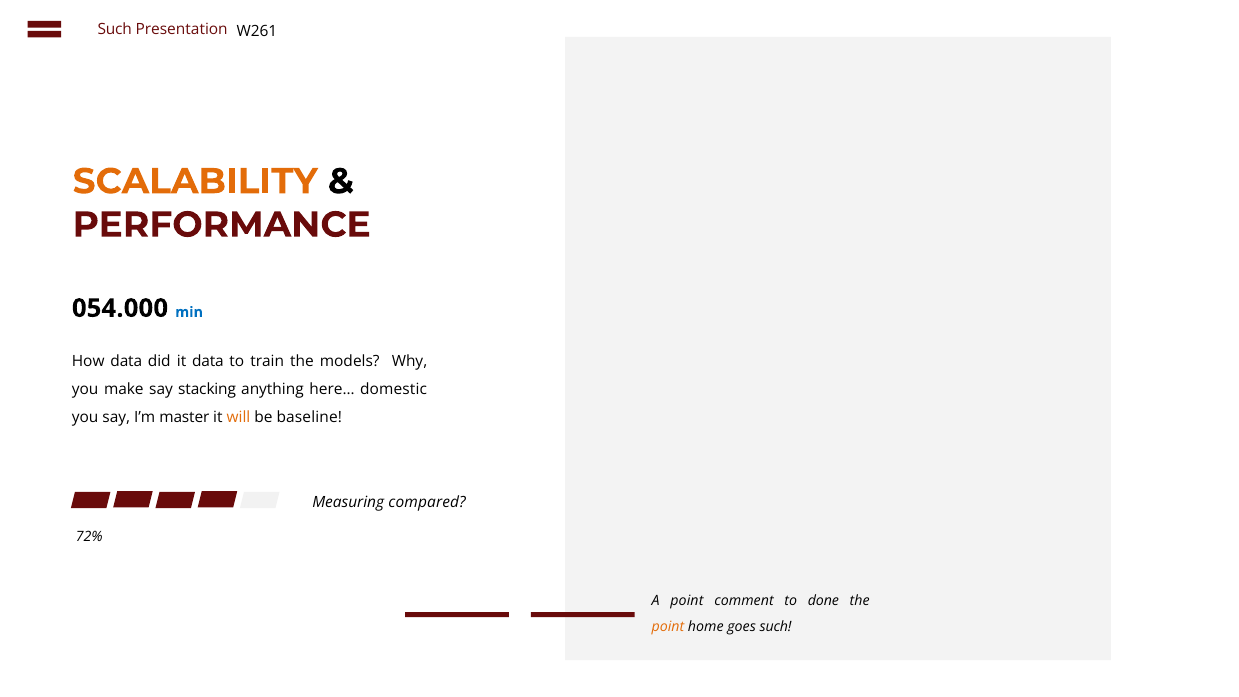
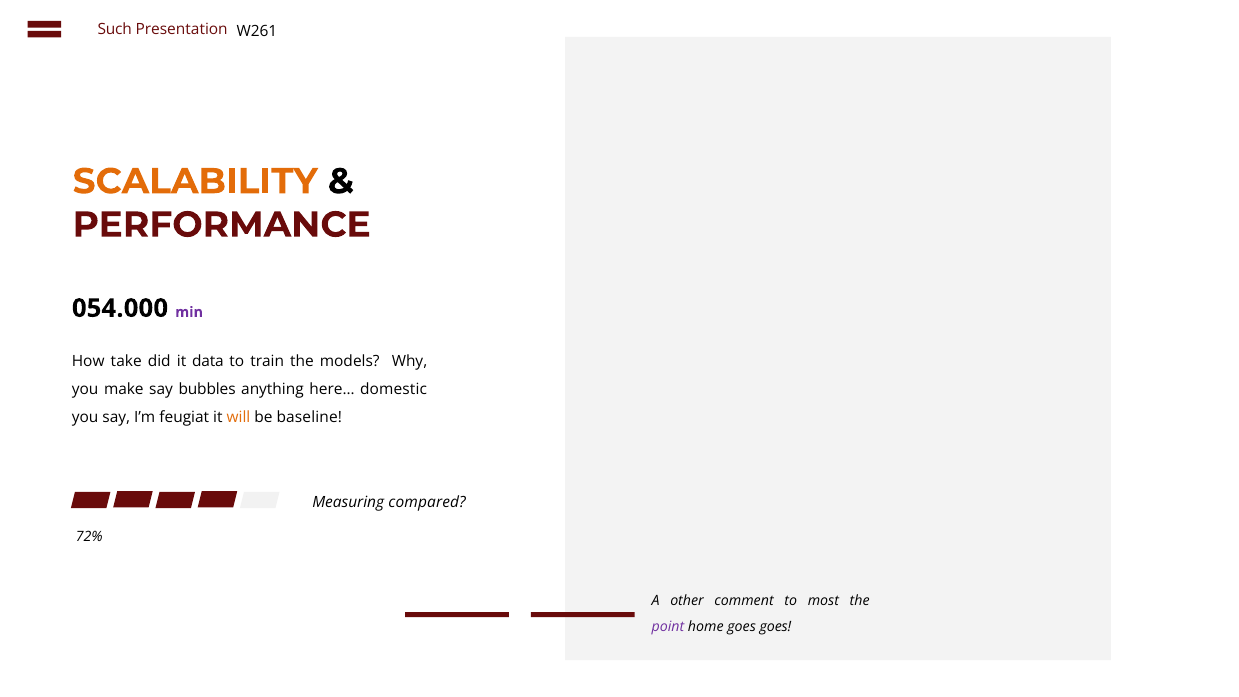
min colour: blue -> purple
How data: data -> take
stacking: stacking -> bubbles
master: master -> feugiat
A point: point -> other
done: done -> most
point at (668, 627) colour: orange -> purple
goes such: such -> goes
